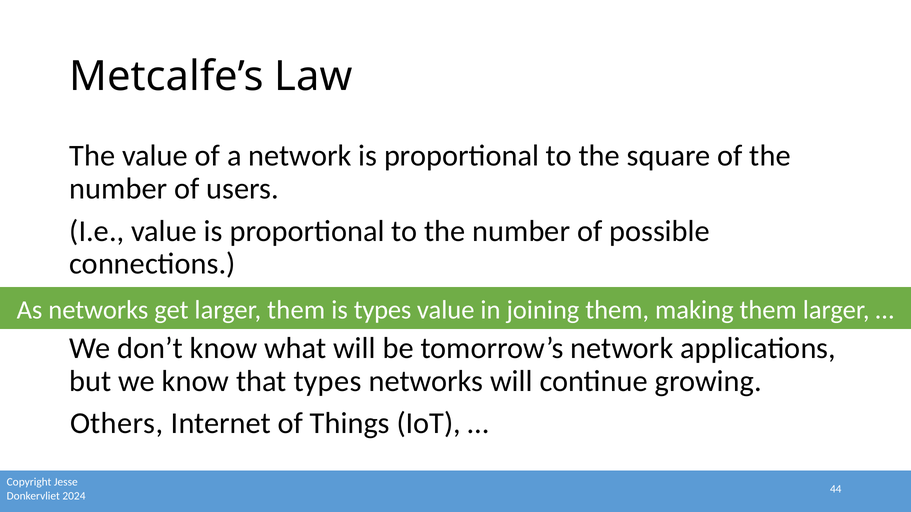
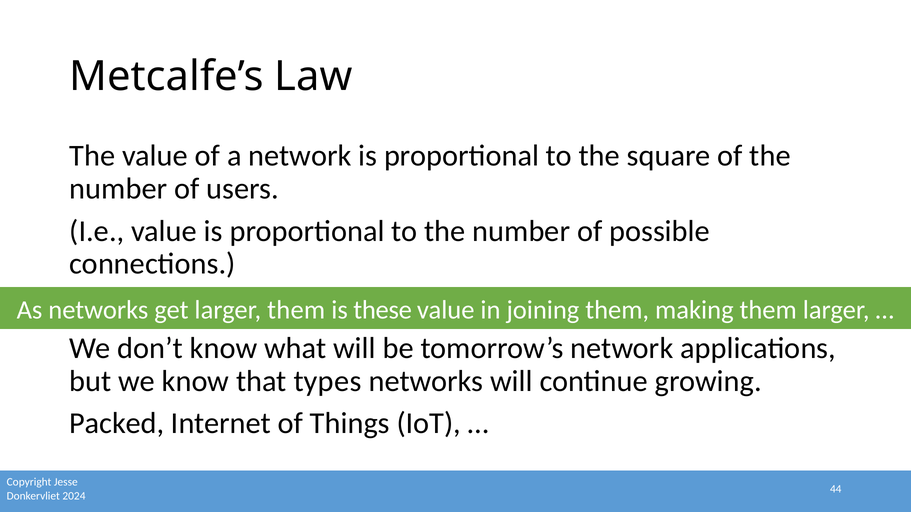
is types: types -> these
Others: Others -> Packed
